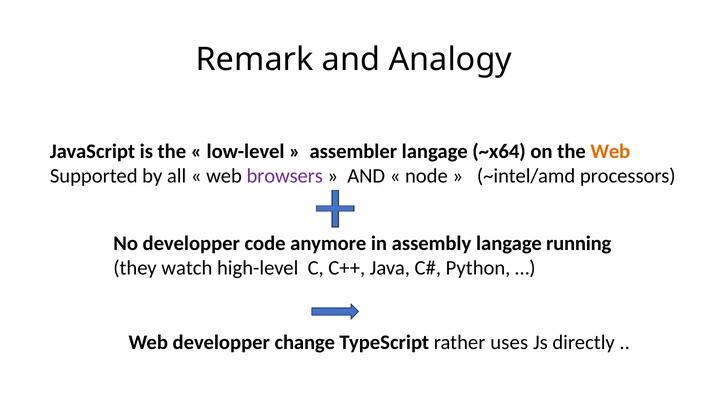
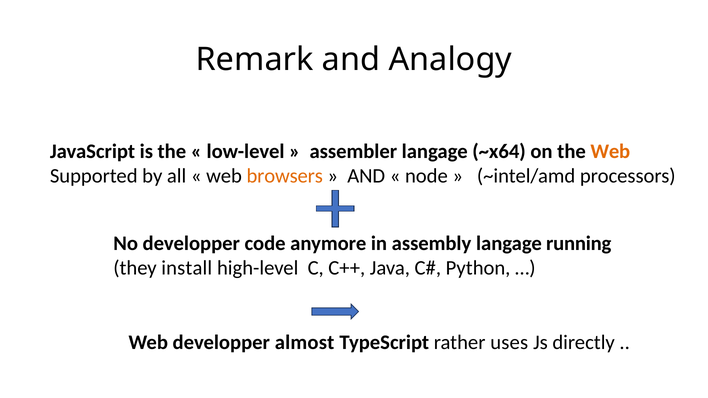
browsers colour: purple -> orange
watch: watch -> install
change: change -> almost
